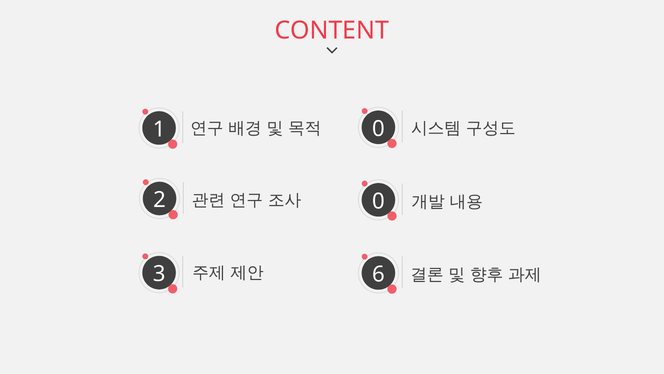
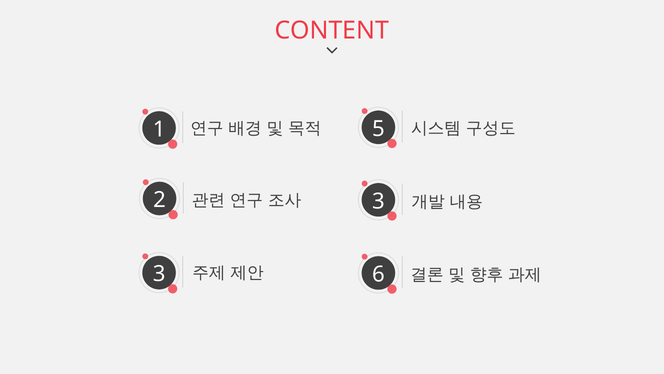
0 at (378, 129): 0 -> 5
2 0: 0 -> 3
